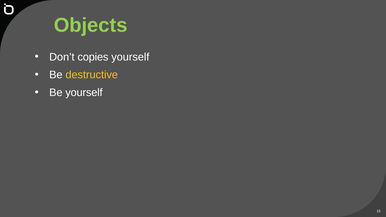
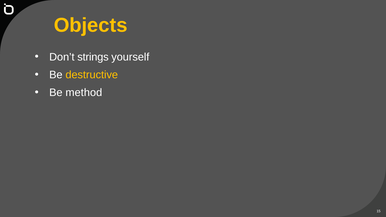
Objects colour: light green -> yellow
copies: copies -> strings
Be yourself: yourself -> method
